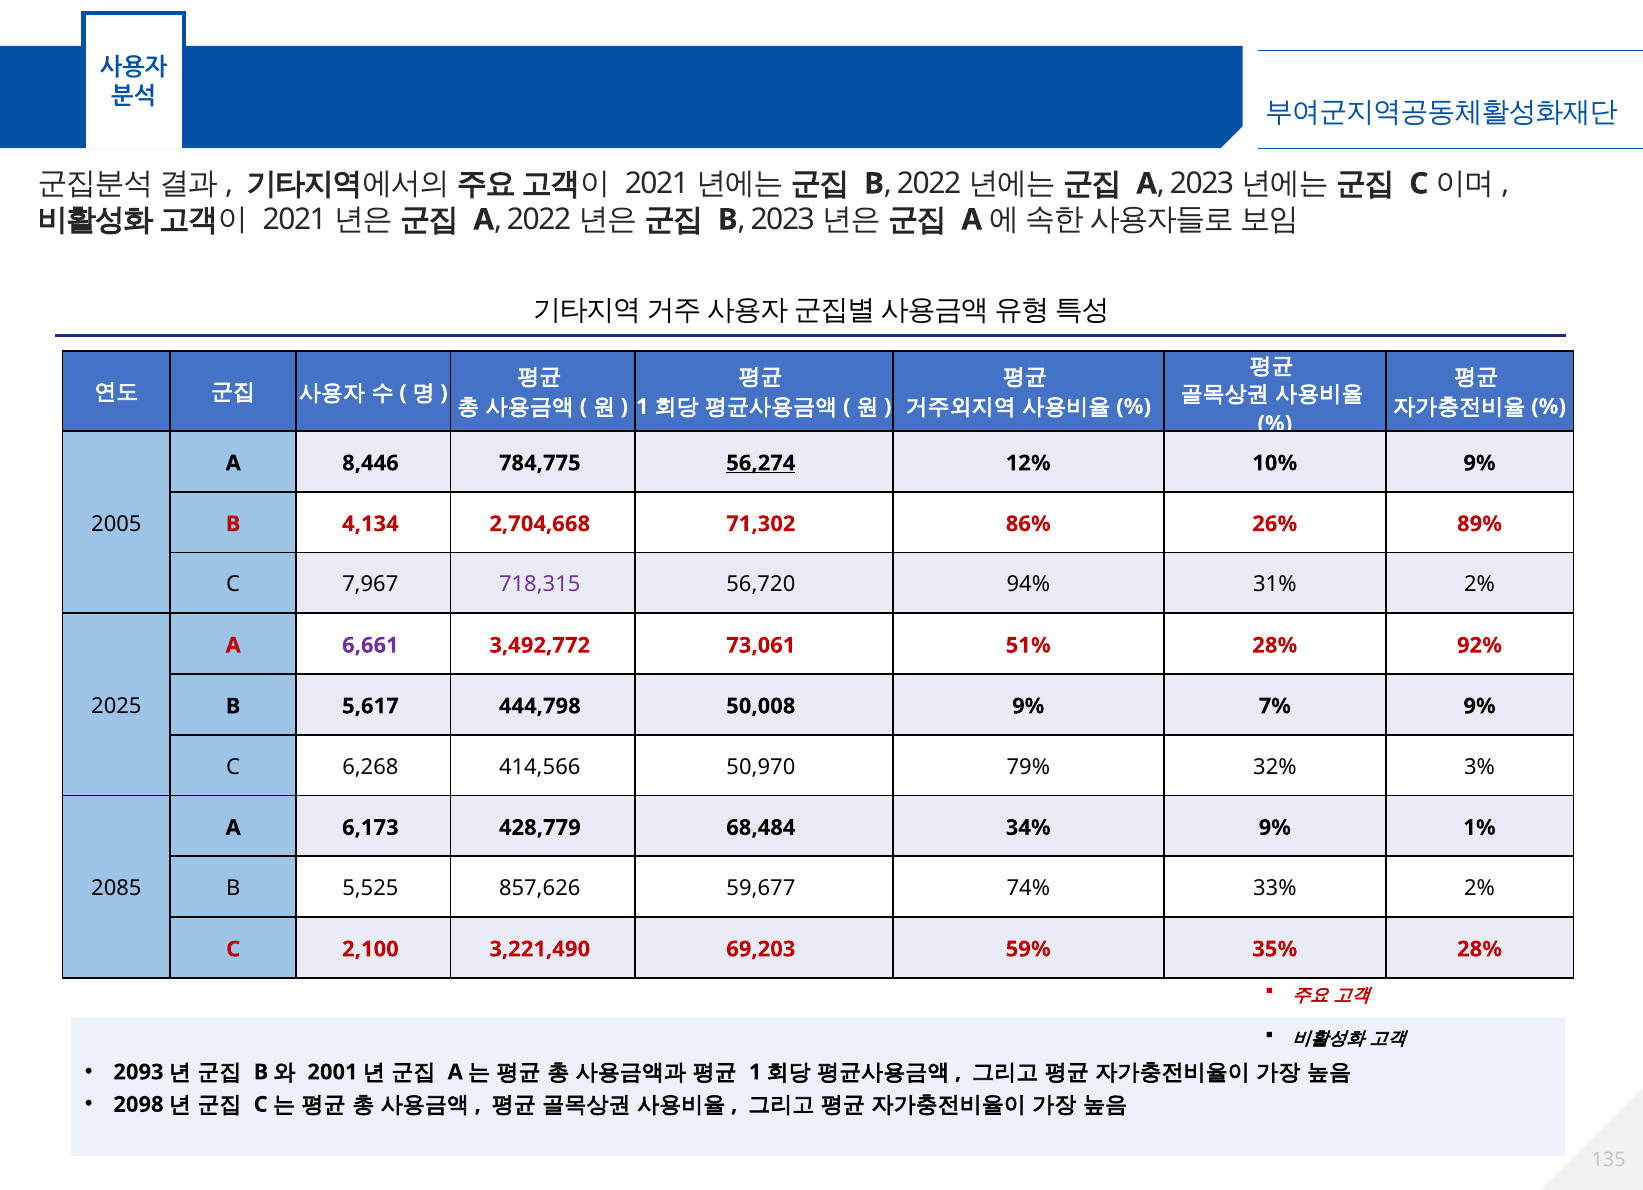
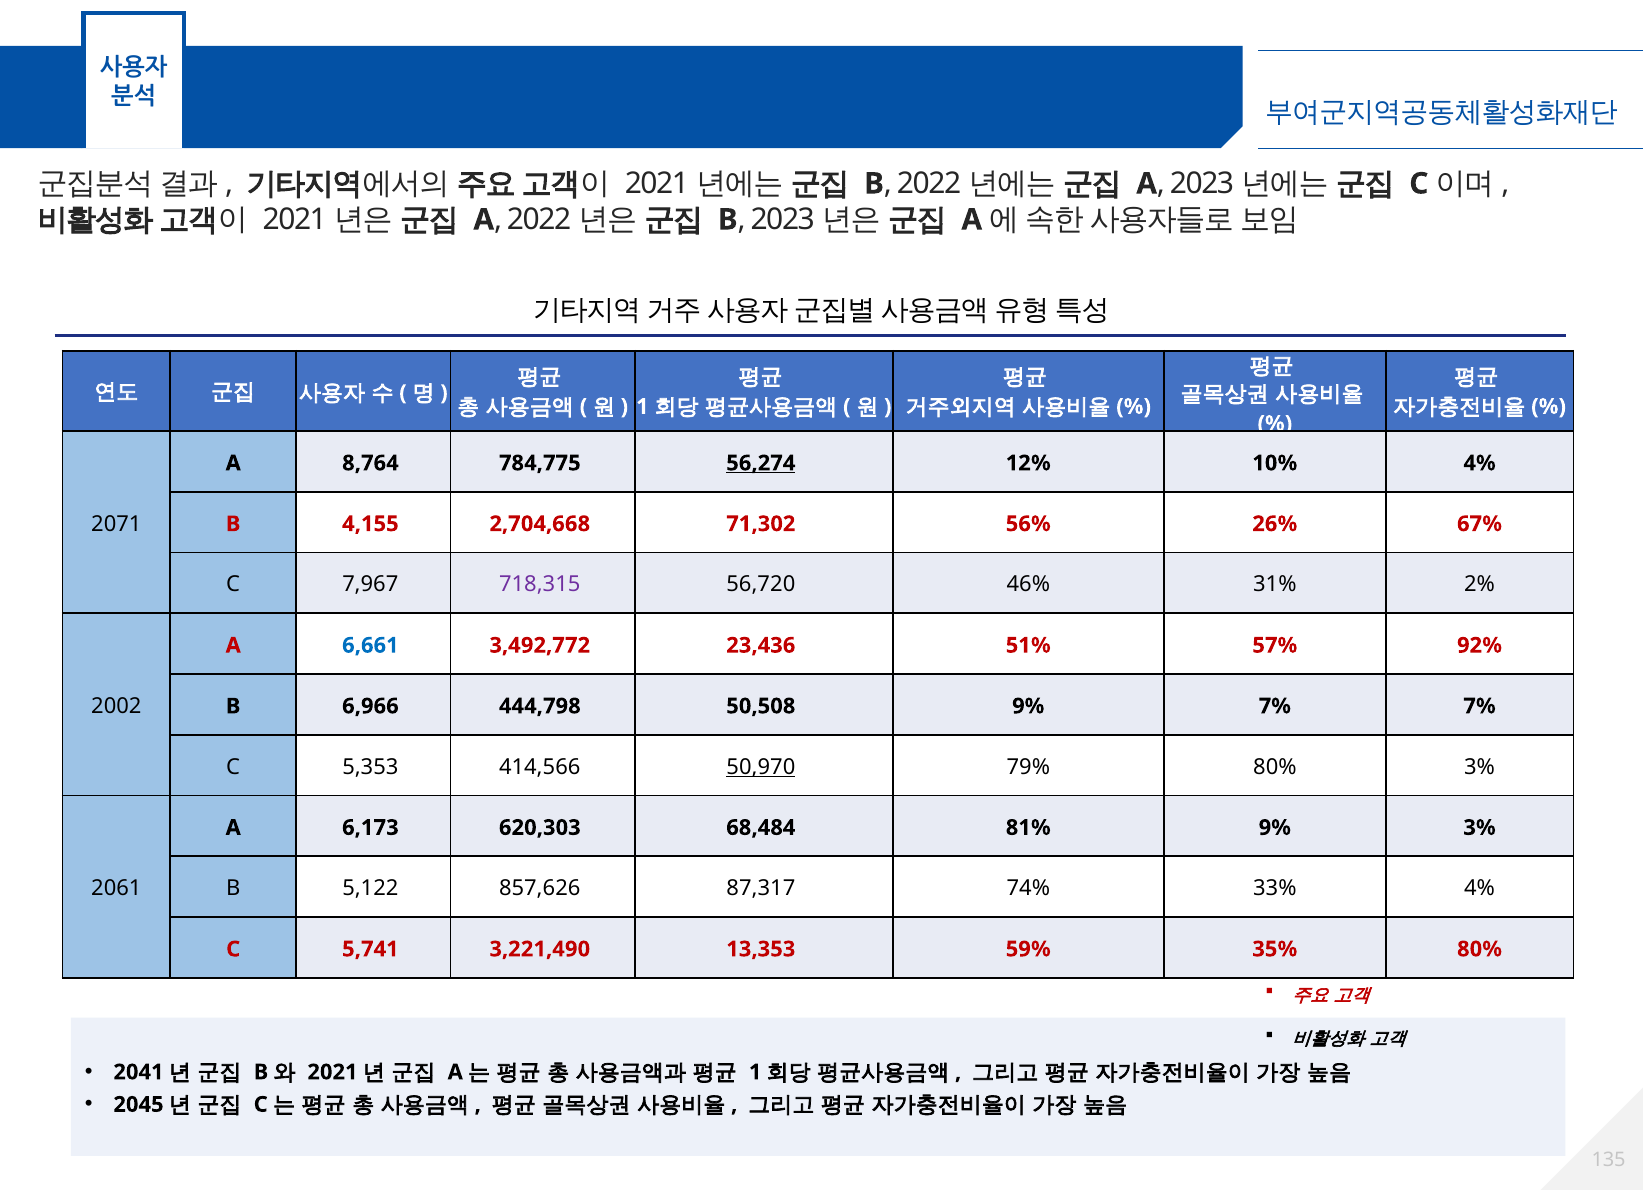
8,446: 8,446 -> 8,764
10% 9%: 9% -> 4%
2005: 2005 -> 2071
4,134: 4,134 -> 4,155
86%: 86% -> 56%
89%: 89% -> 67%
94%: 94% -> 46%
6,661 colour: purple -> blue
73,061: 73,061 -> 23,436
51% 28%: 28% -> 57%
2025: 2025 -> 2002
5,617: 5,617 -> 6,966
50,008: 50,008 -> 50,508
7% 9%: 9% -> 7%
6,268: 6,268 -> 5,353
50,970 underline: none -> present
79% 32%: 32% -> 80%
428,779: 428,779 -> 620,303
34%: 34% -> 81%
9% 1%: 1% -> 3%
2085: 2085 -> 2061
5,525: 5,525 -> 5,122
59,677: 59,677 -> 87,317
33% 2%: 2% -> 4%
2,100: 2,100 -> 5,741
69,203: 69,203 -> 13,353
35% 28%: 28% -> 80%
2093: 2093 -> 2041
2001: 2001 -> 2021
2098: 2098 -> 2045
